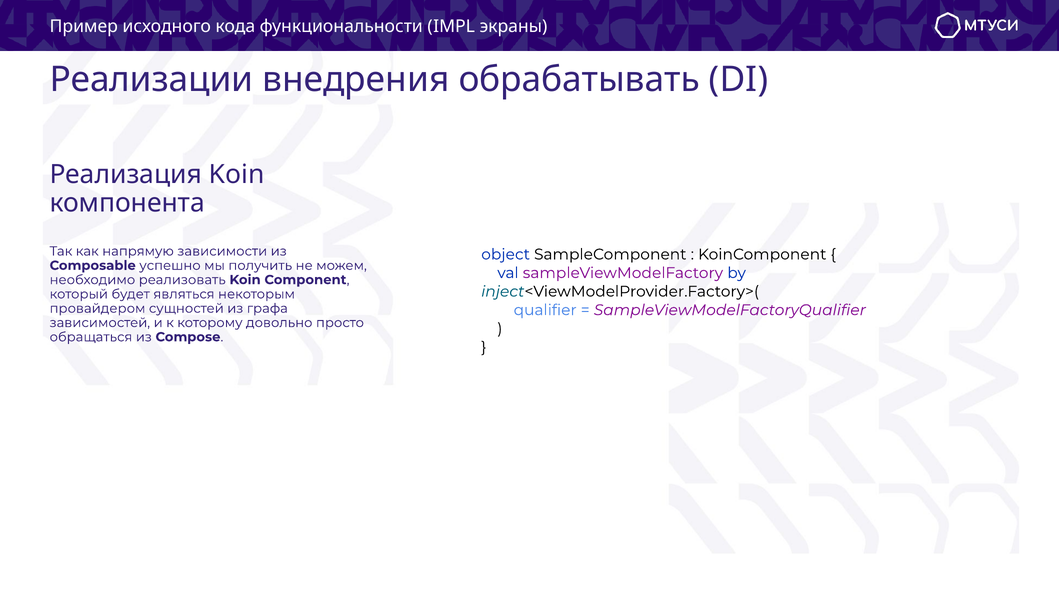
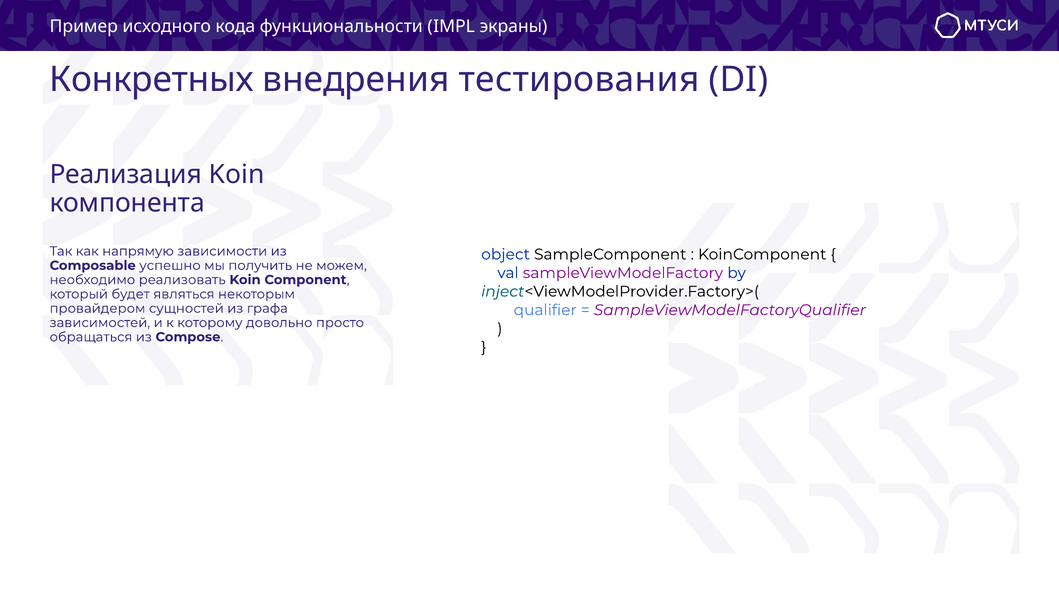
Реализации: Реализации -> Конкретных
обрабатывать: обрабатывать -> тестирования
